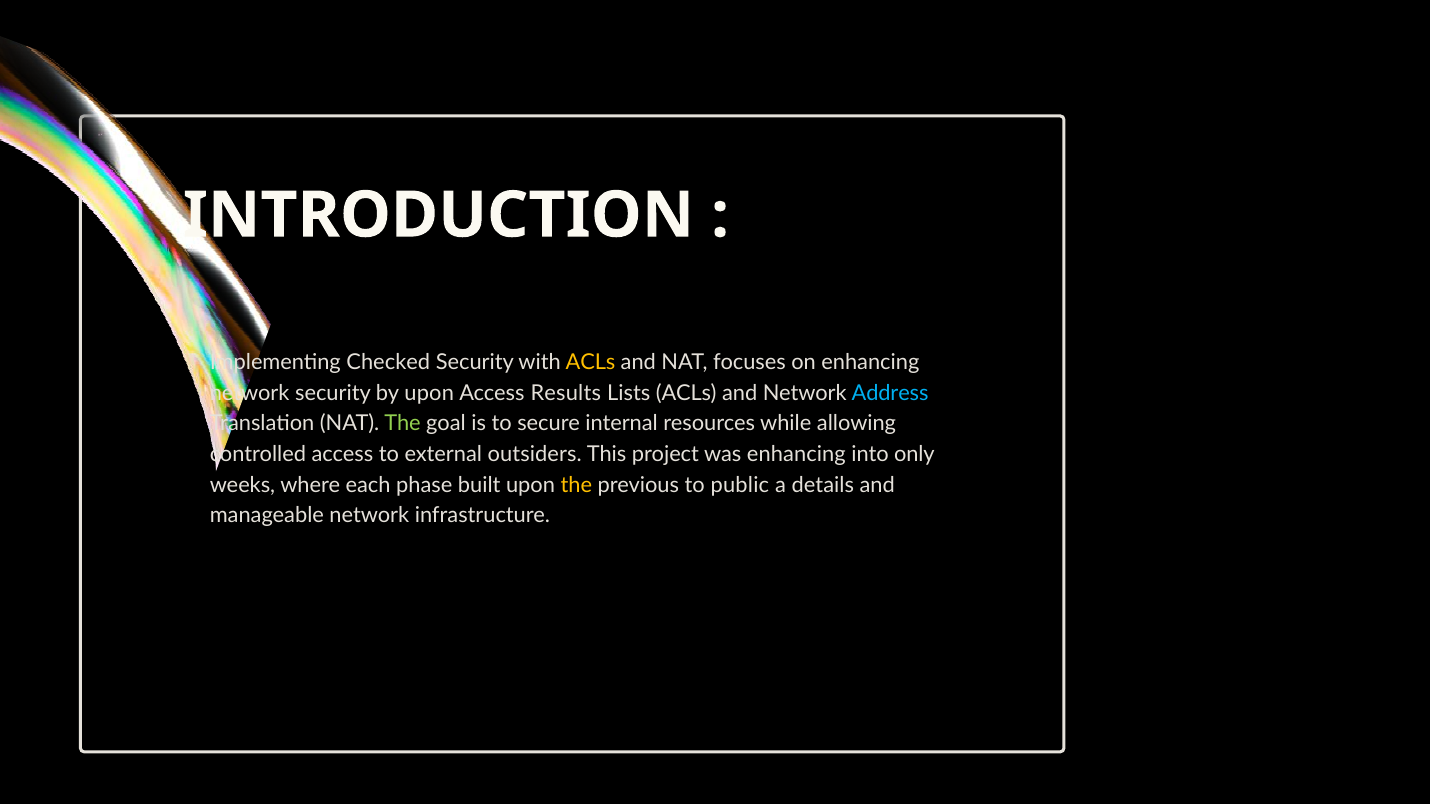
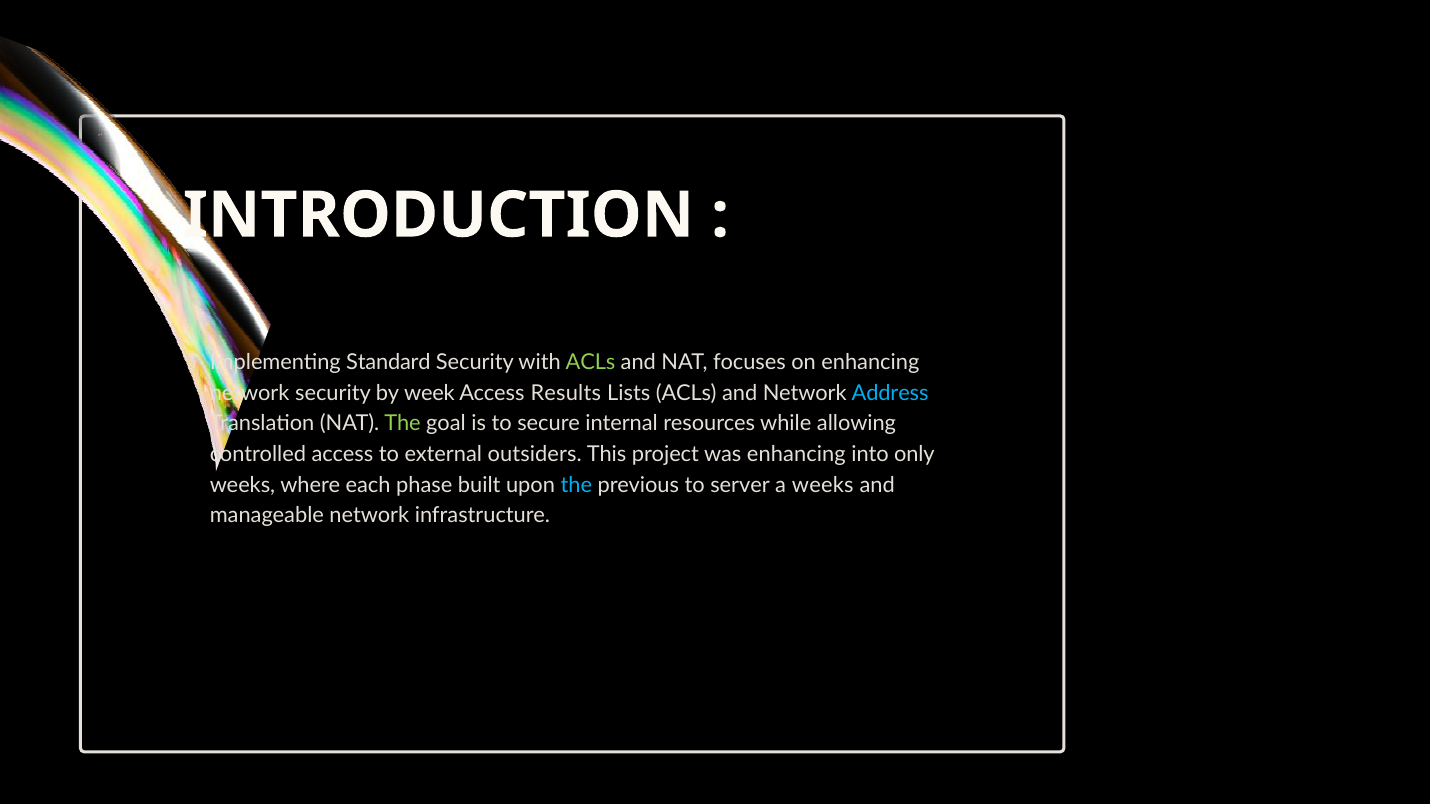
Checked: Checked -> Standard
ACLs at (590, 363) colour: yellow -> light green
by upon: upon -> week
the at (576, 485) colour: yellow -> light blue
public: public -> server
a details: details -> weeks
